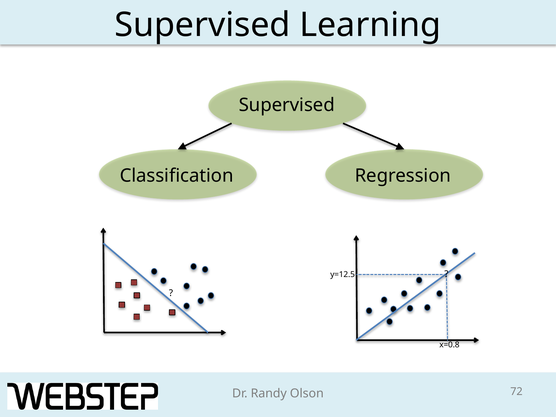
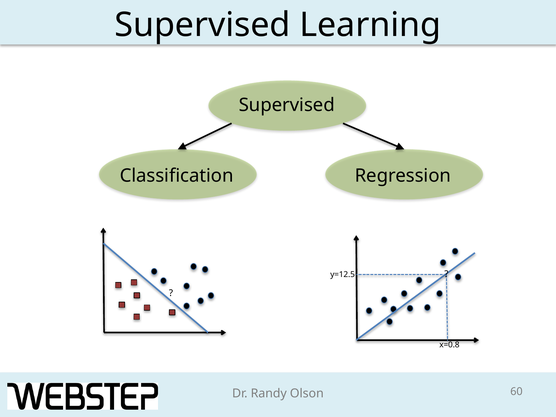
72: 72 -> 60
